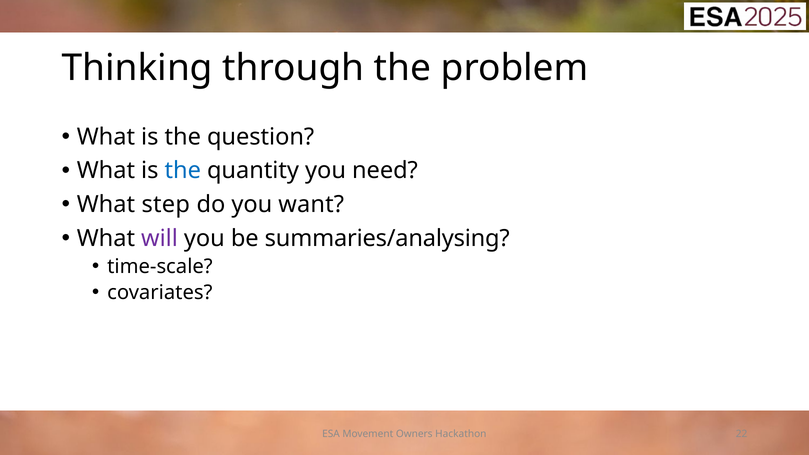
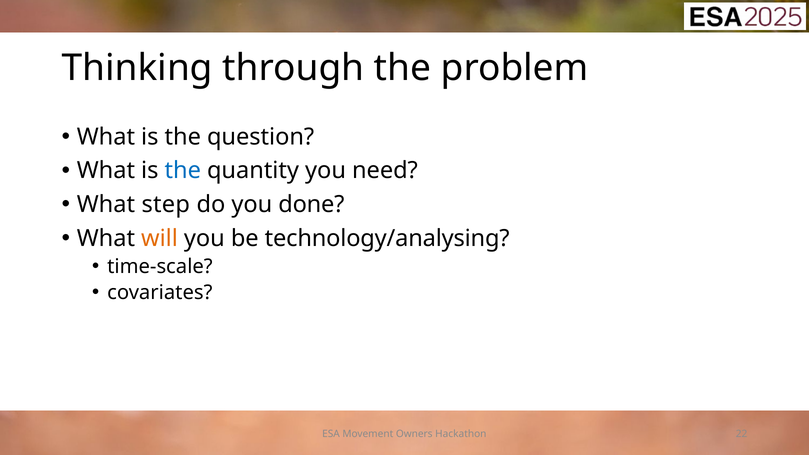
want: want -> done
will colour: purple -> orange
summaries/analysing: summaries/analysing -> technology/analysing
